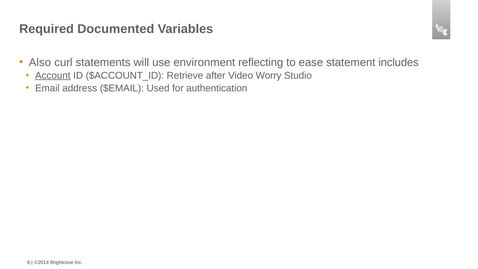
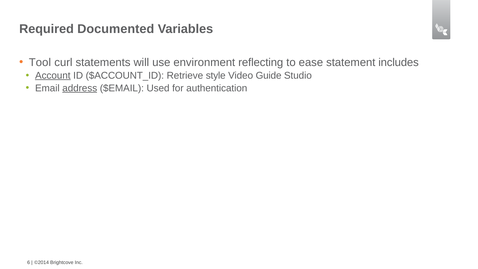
Also: Also -> Tool
after: after -> style
Worry: Worry -> Guide
address underline: none -> present
